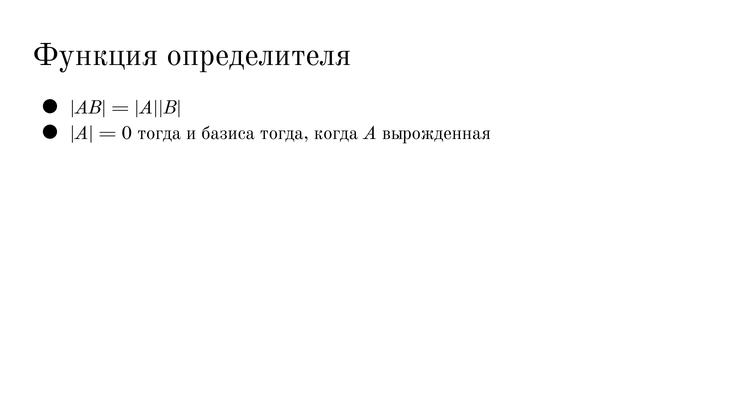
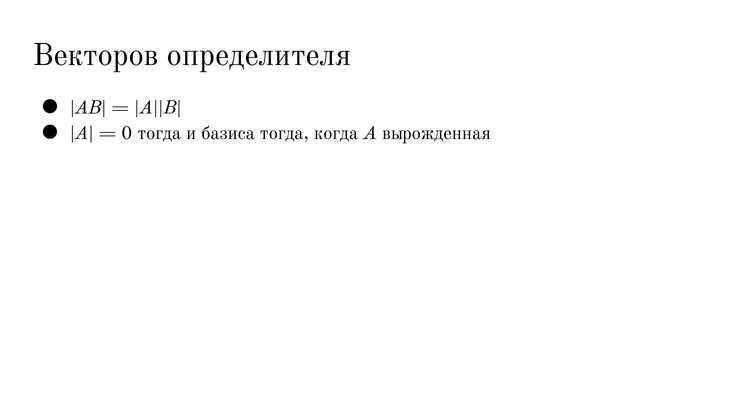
Функция: Функция -> Векторов
